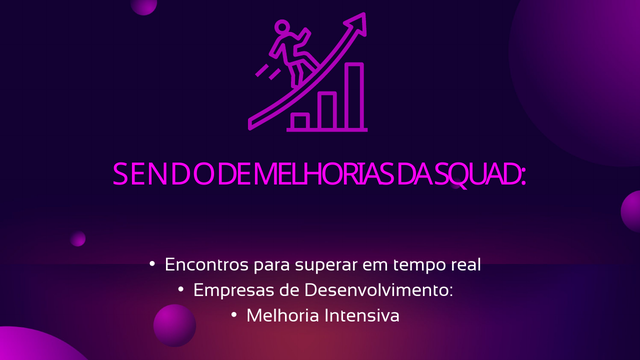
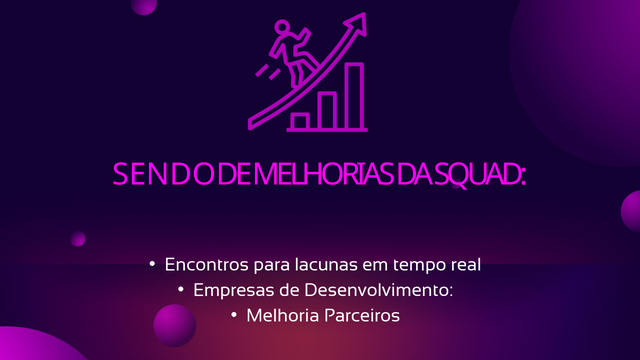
superar: superar -> lacunas
Intensiva: Intensiva -> Parceiros
